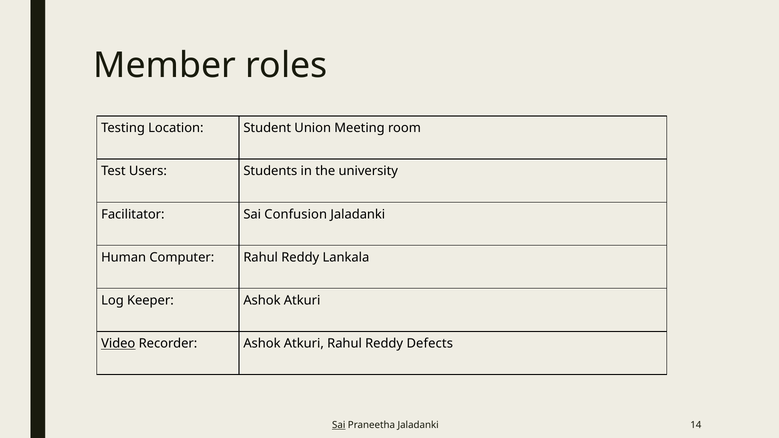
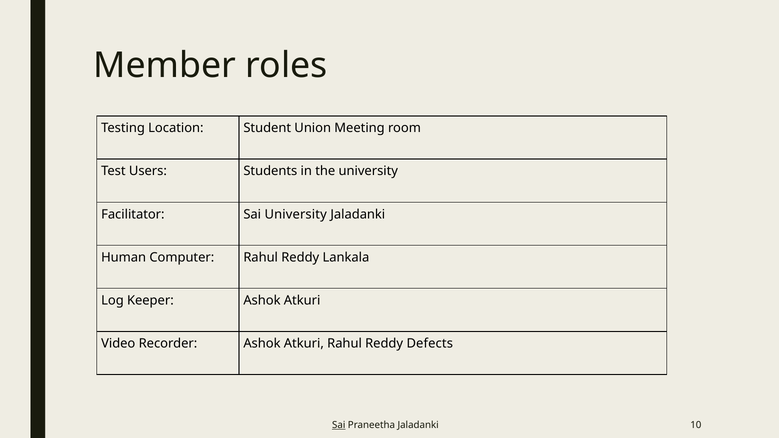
Sai Confusion: Confusion -> University
Video underline: present -> none
14: 14 -> 10
